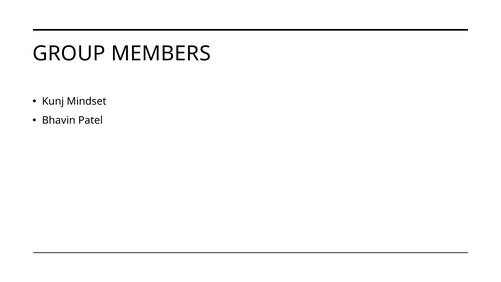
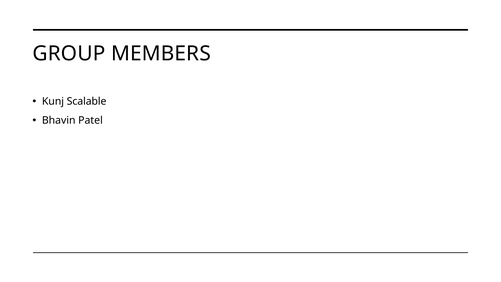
Mindset: Mindset -> Scalable
